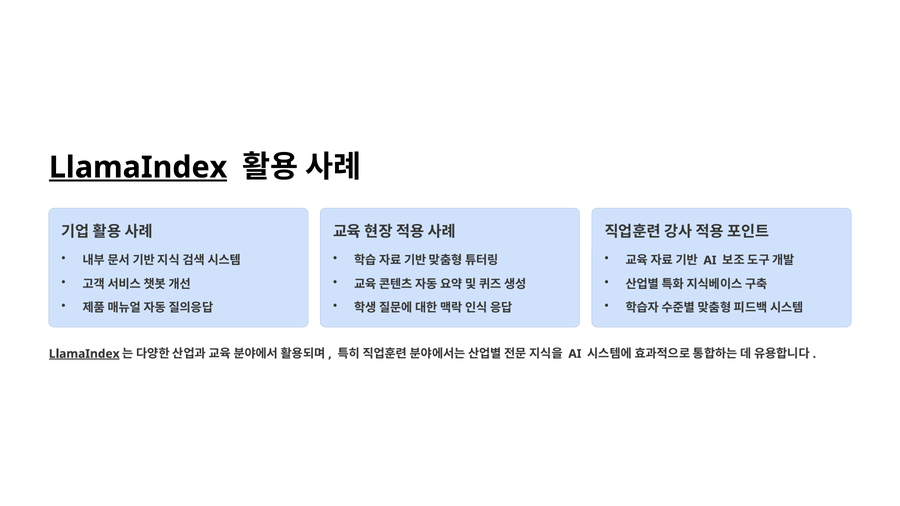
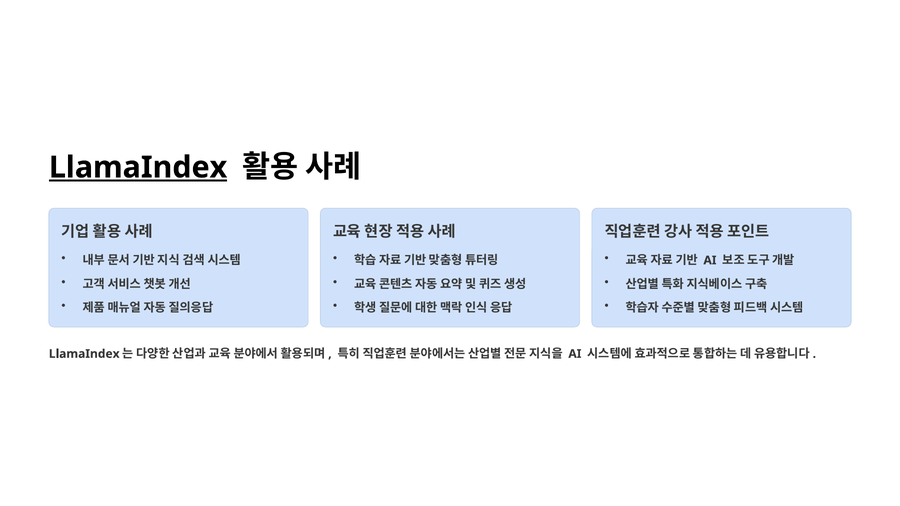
LlamaIndex at (84, 354) underline: present -> none
